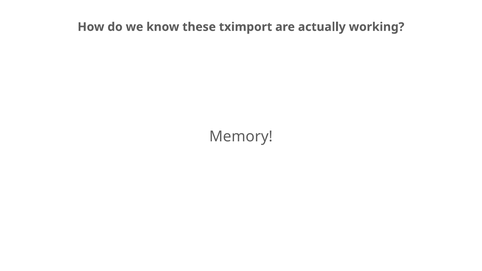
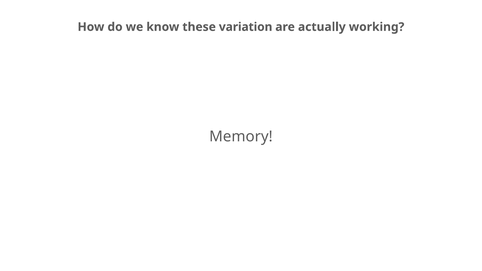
tximport: tximport -> variation
